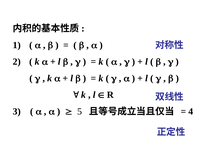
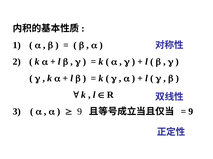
5 at (80, 112): 5 -> 9
4 at (191, 112): 4 -> 9
